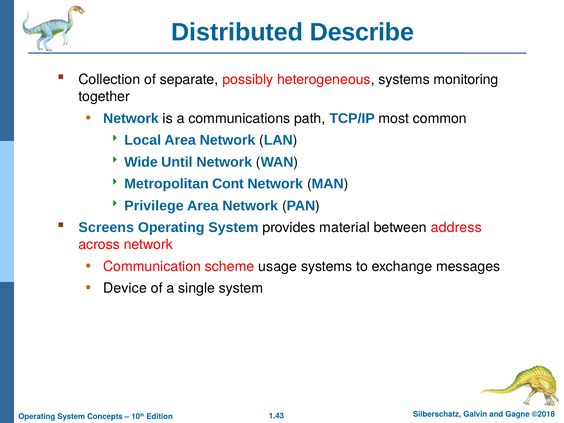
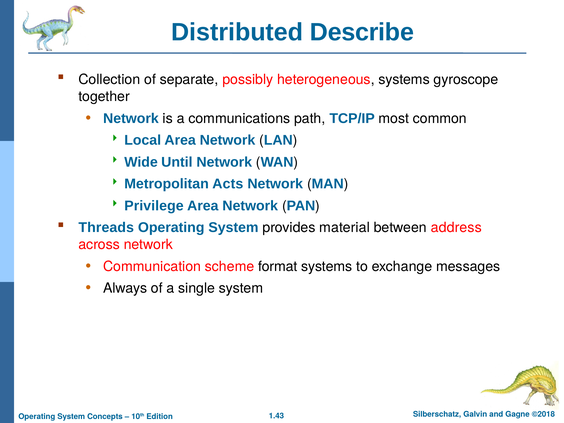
monitoring: monitoring -> gyroscope
Cont: Cont -> Acts
Screens: Screens -> Threads
usage: usage -> format
Device: Device -> Always
